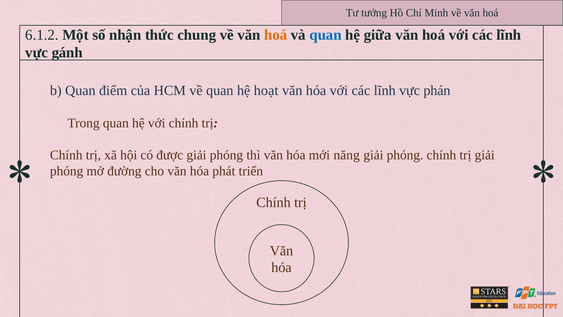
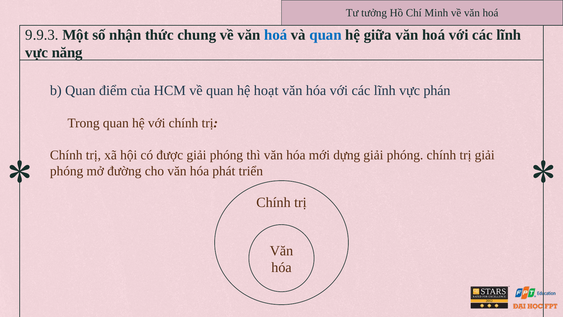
6.1.2: 6.1.2 -> 9.9.3
hoá at (276, 35) colour: orange -> blue
gánh: gánh -> năng
năng: năng -> dựng
